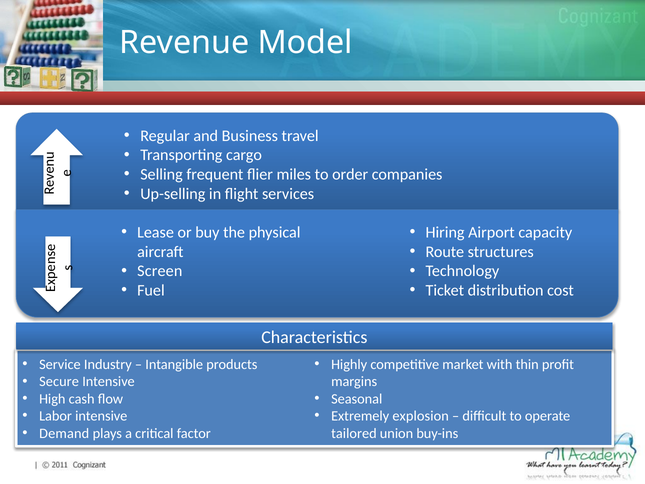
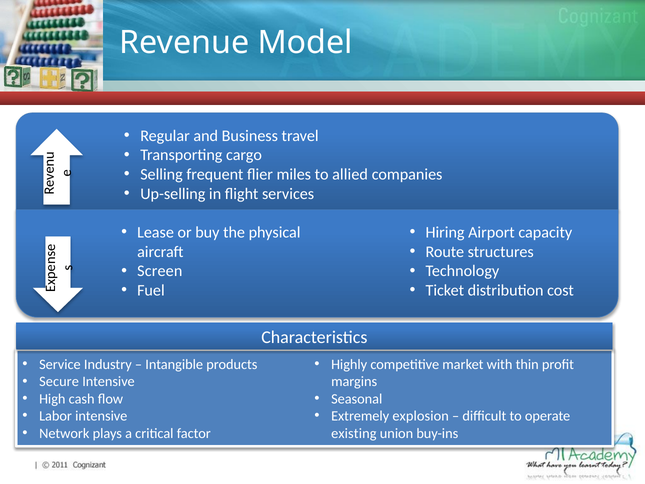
order: order -> allied
Demand: Demand -> Network
tailored: tailored -> existing
